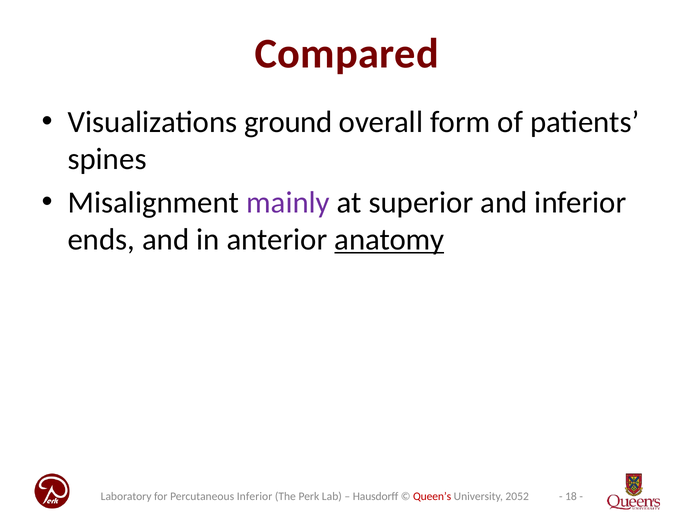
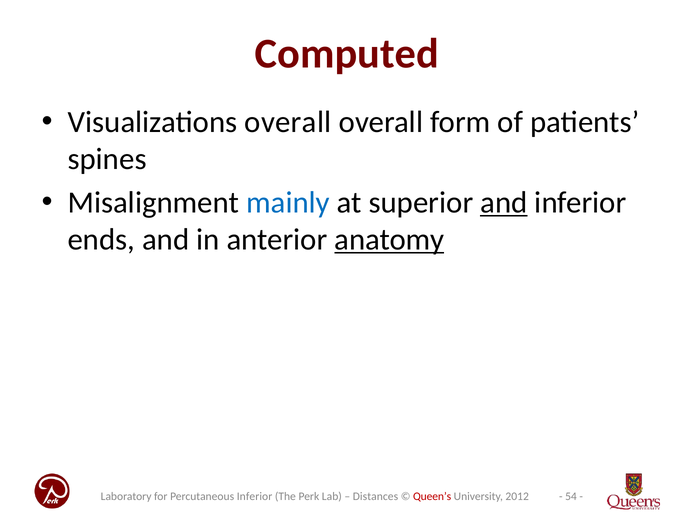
Compared: Compared -> Computed
Visualizations ground: ground -> overall
mainly colour: purple -> blue
and at (504, 203) underline: none -> present
Hausdorff: Hausdorff -> Distances
2052: 2052 -> 2012
18: 18 -> 54
